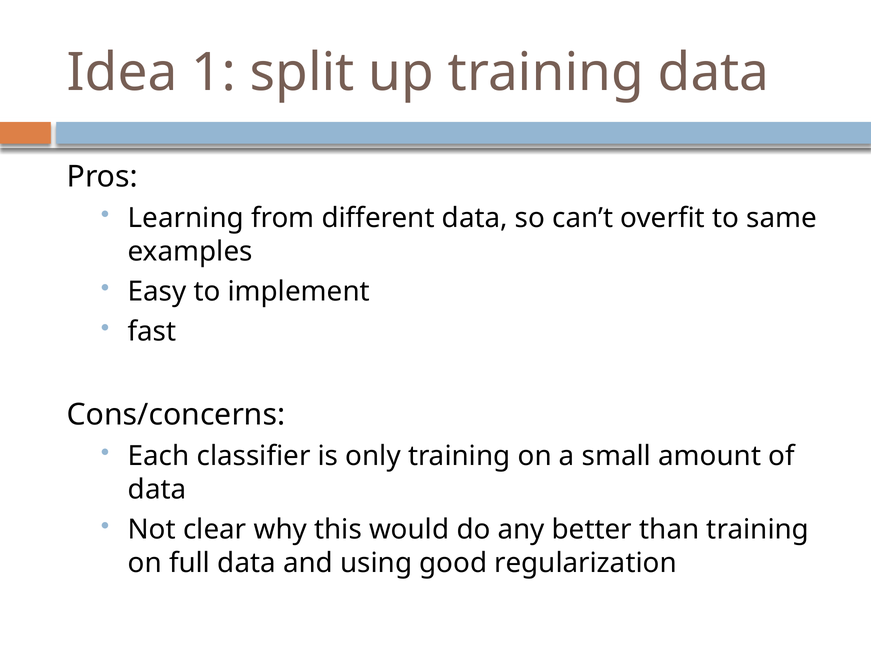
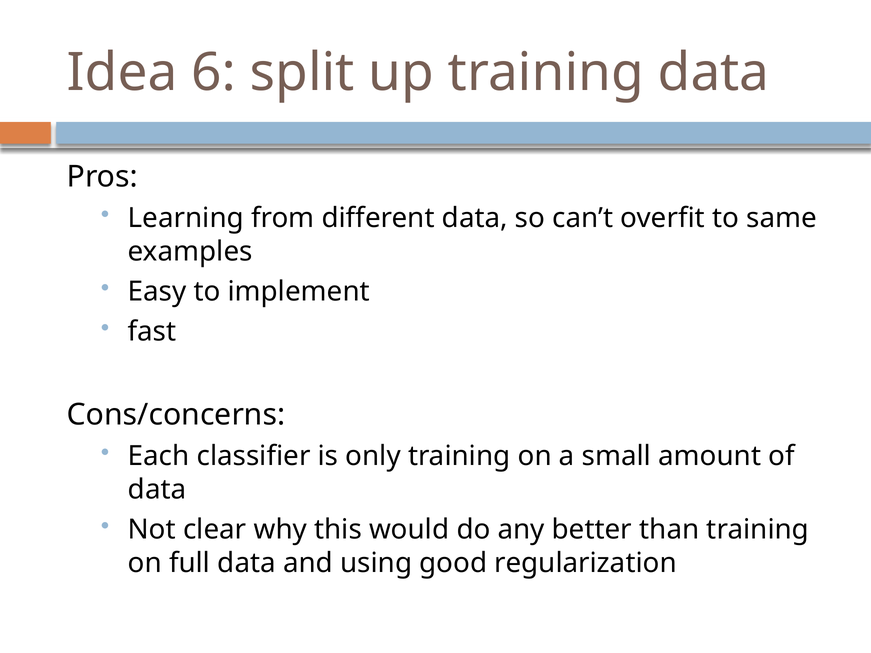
1: 1 -> 6
